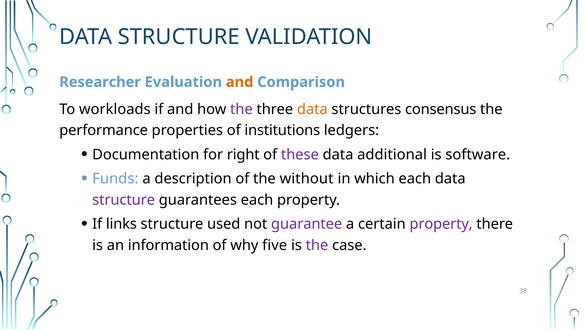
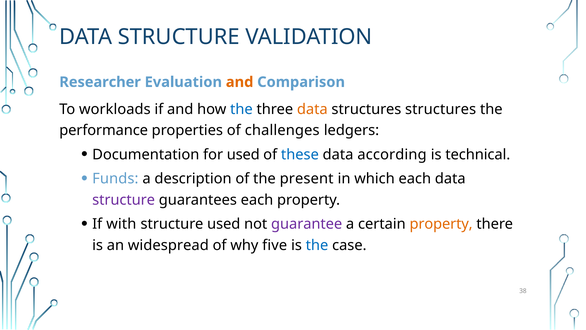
the at (241, 109) colour: purple -> blue
structures consensus: consensus -> structures
institutions: institutions -> challenges
for right: right -> used
these colour: purple -> blue
additional: additional -> according
software: software -> technical
without: without -> present
links: links -> with
property at (441, 224) colour: purple -> orange
information: information -> widespread
the at (317, 245) colour: purple -> blue
